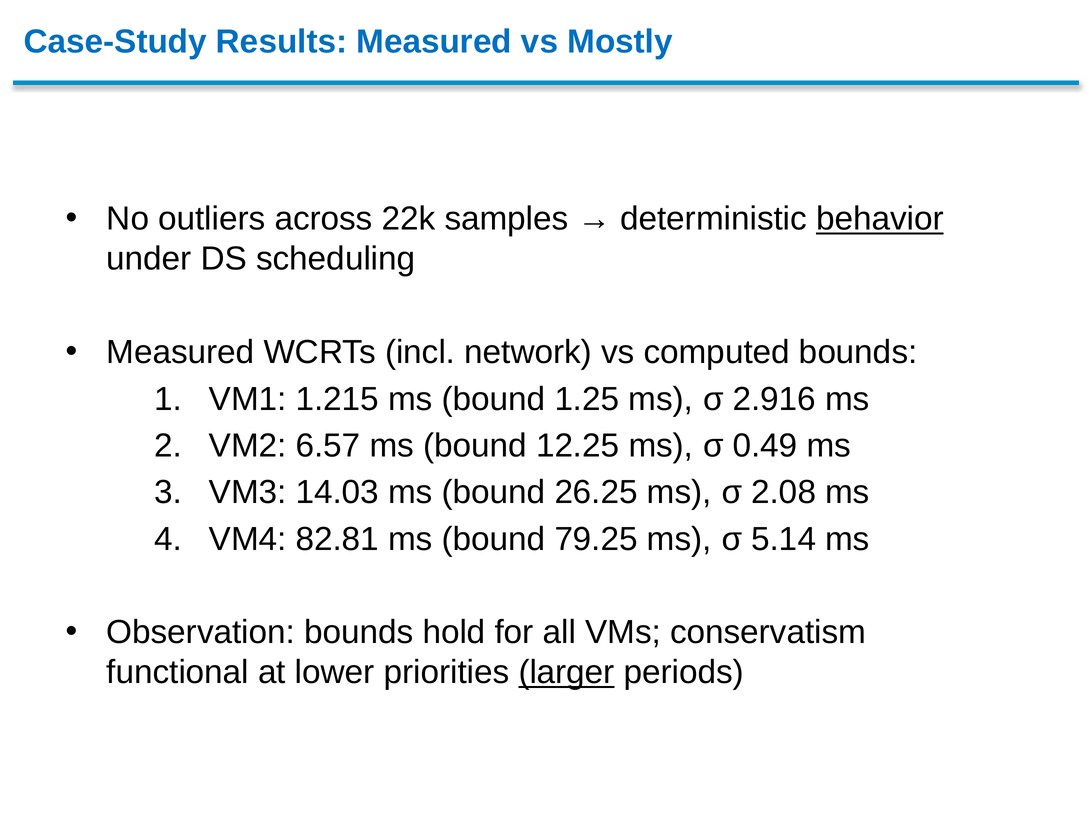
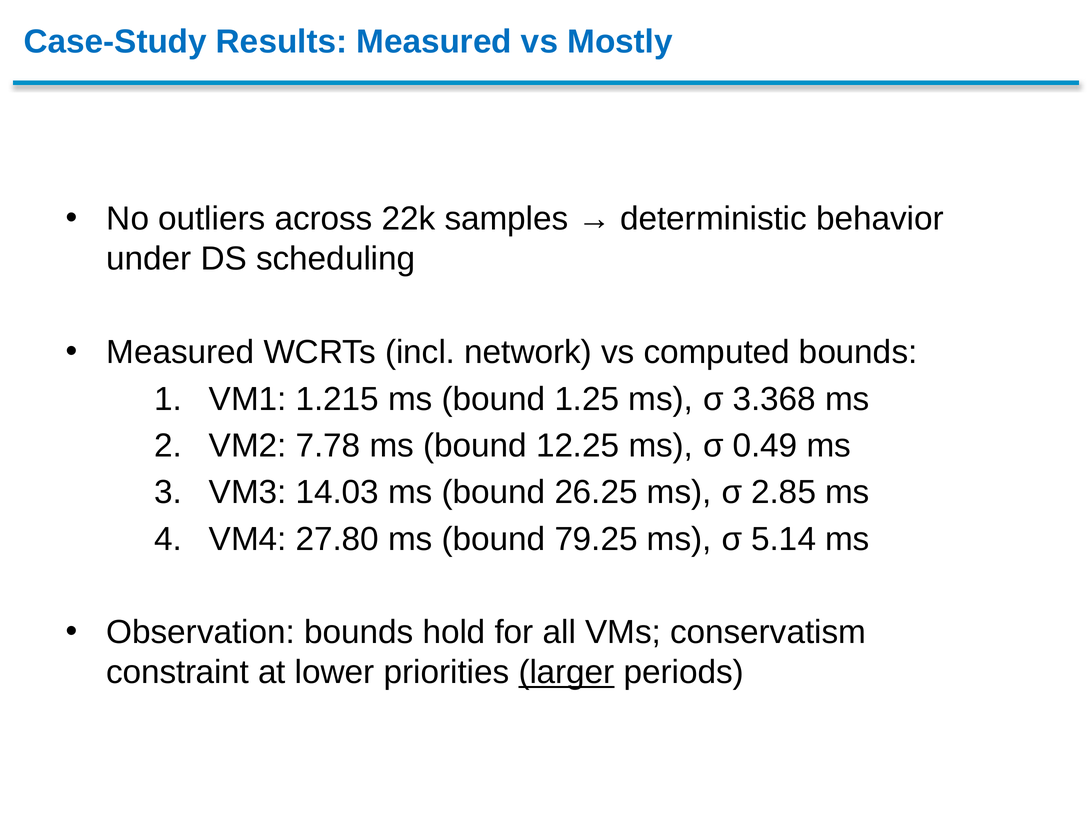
behavior underline: present -> none
2.916: 2.916 -> 3.368
6.57: 6.57 -> 7.78
2.08: 2.08 -> 2.85
82.81: 82.81 -> 27.80
functional: functional -> constraint
